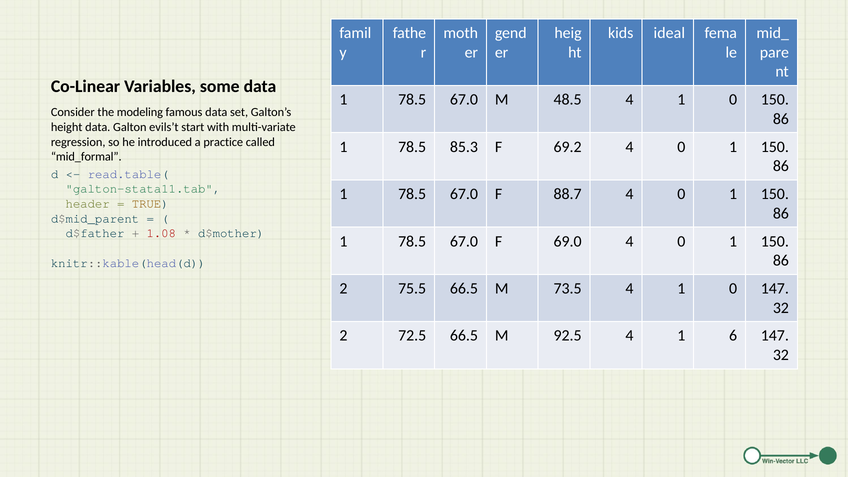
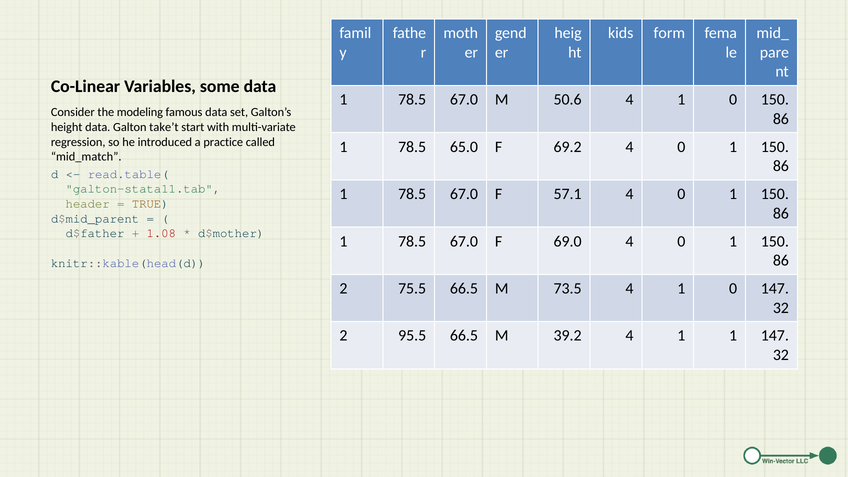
ideal: ideal -> form
48.5: 48.5 -> 50.6
evils’t: evils’t -> take’t
85.3: 85.3 -> 65.0
mid_formal: mid_formal -> mid_match
88.7: 88.7 -> 57.1
72.5: 72.5 -> 95.5
92.5: 92.5 -> 39.2
1 6: 6 -> 1
